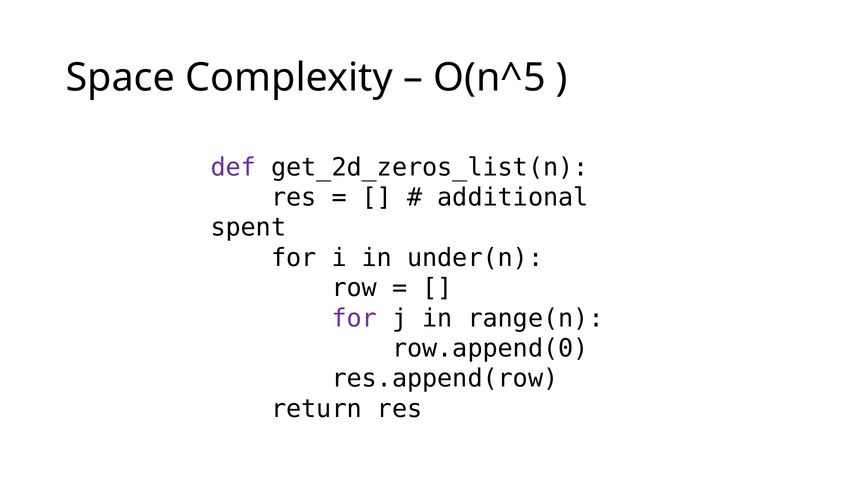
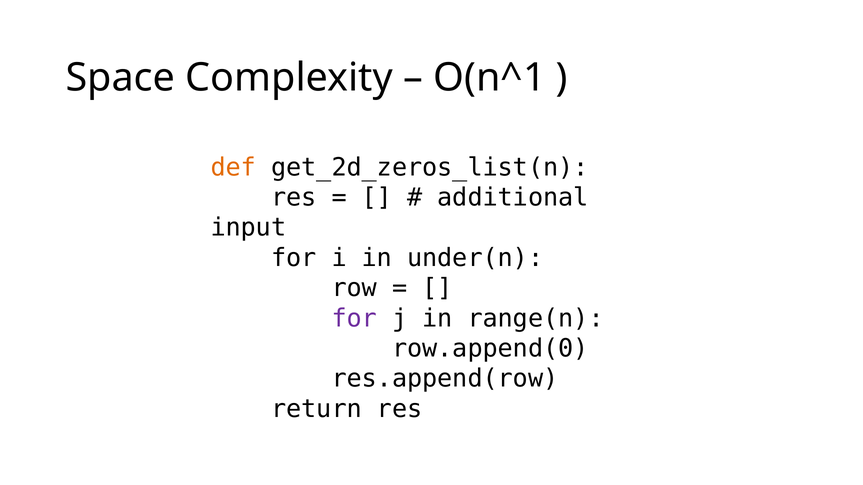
O(n^5: O(n^5 -> O(n^1
def colour: purple -> orange
spent: spent -> input
